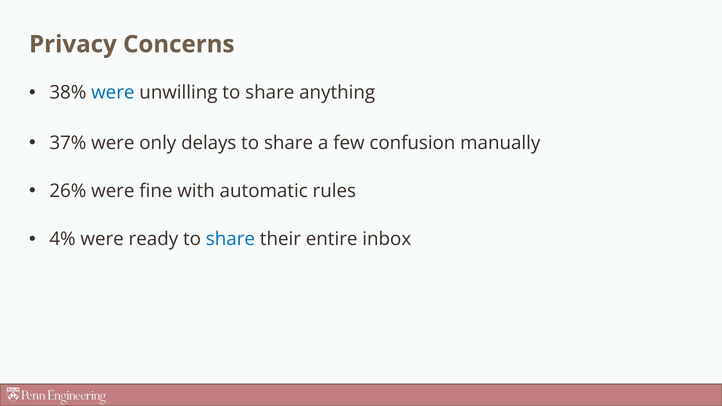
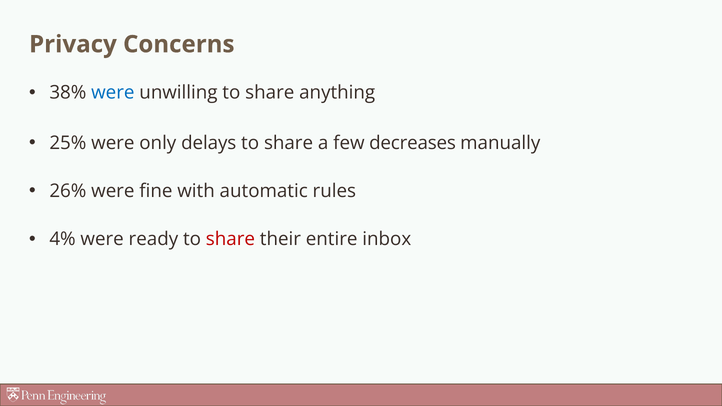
37%: 37% -> 25%
confusion: confusion -> decreases
share at (230, 239) colour: blue -> red
